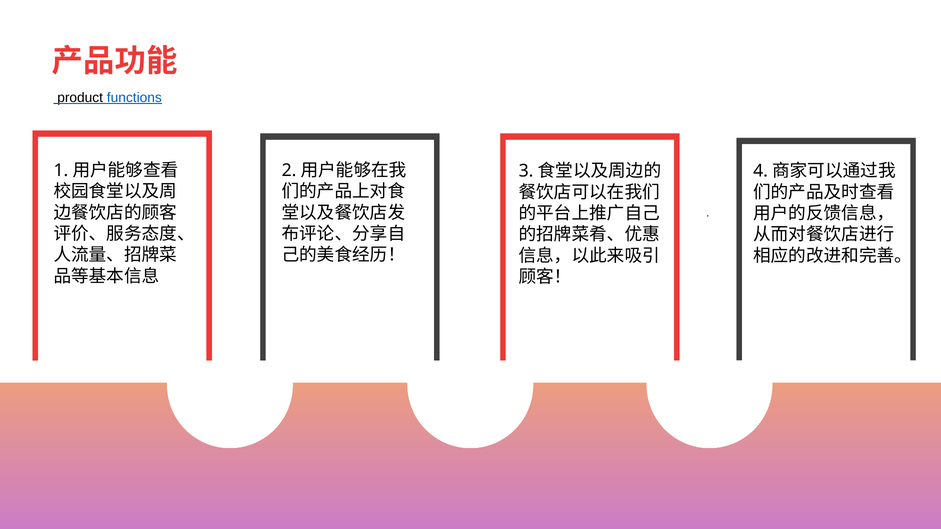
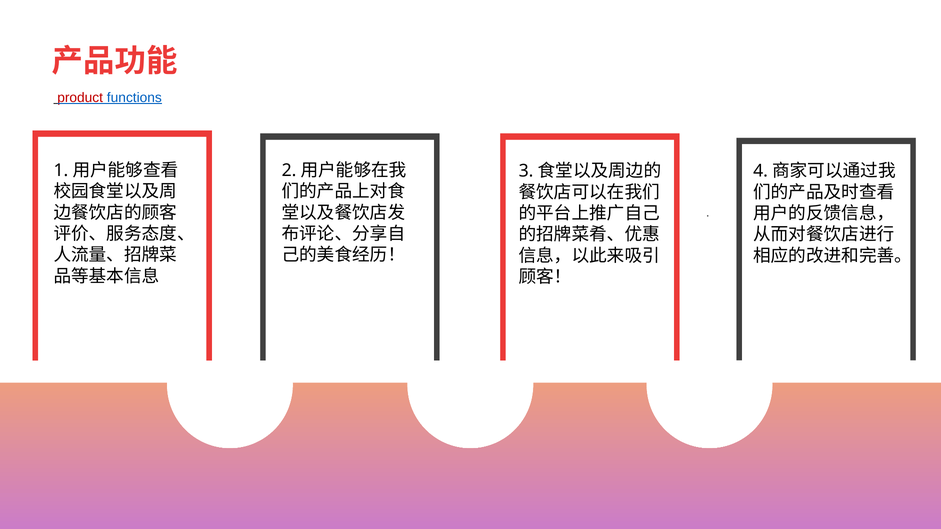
product colour: black -> red
